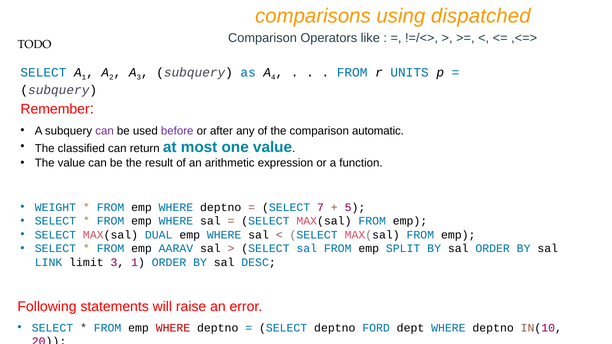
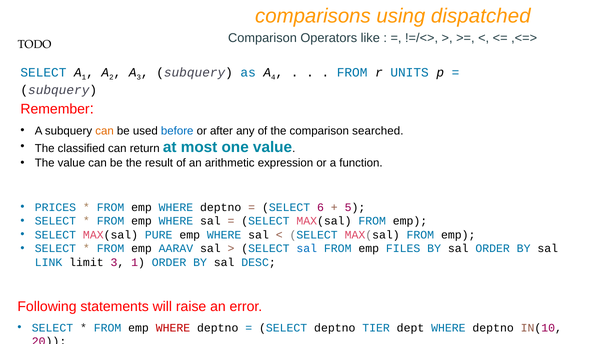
can at (105, 131) colour: purple -> orange
before colour: purple -> blue
automatic: automatic -> searched
WEIGHT: WEIGHT -> PRICES
7: 7 -> 6
DUAL: DUAL -> PURE
SPLIT: SPLIT -> FILES
FORD: FORD -> TIER
